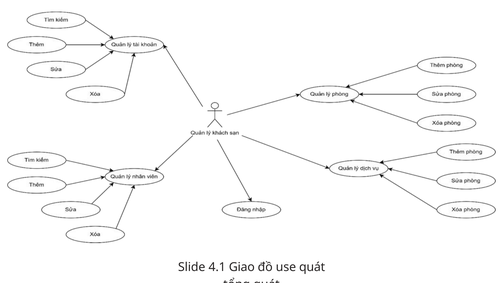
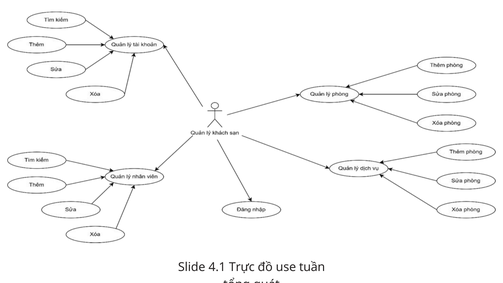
Giao: Giao -> Trực
use quát: quát -> tuần
